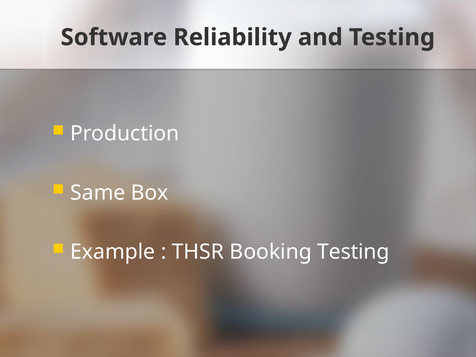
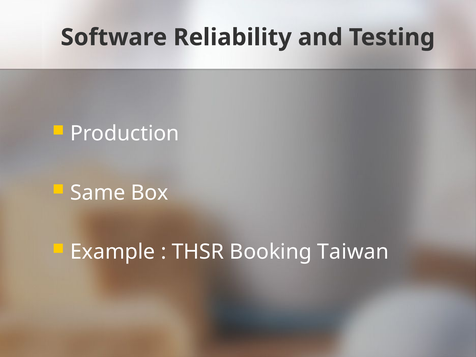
Booking Testing: Testing -> Taiwan
